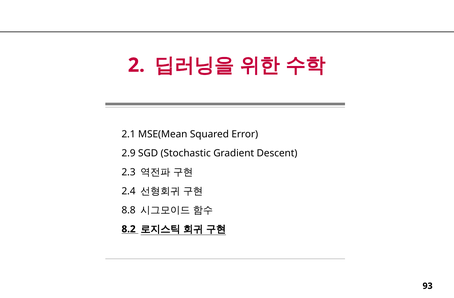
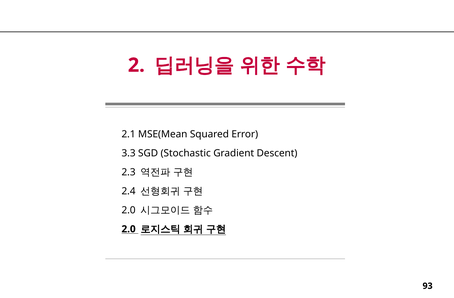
2.9: 2.9 -> 3.3
8.8 at (129, 210): 8.8 -> 2.0
8.2 at (129, 229): 8.2 -> 2.0
